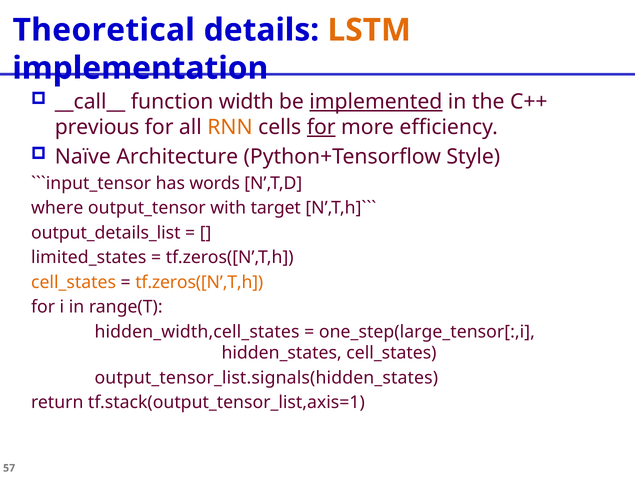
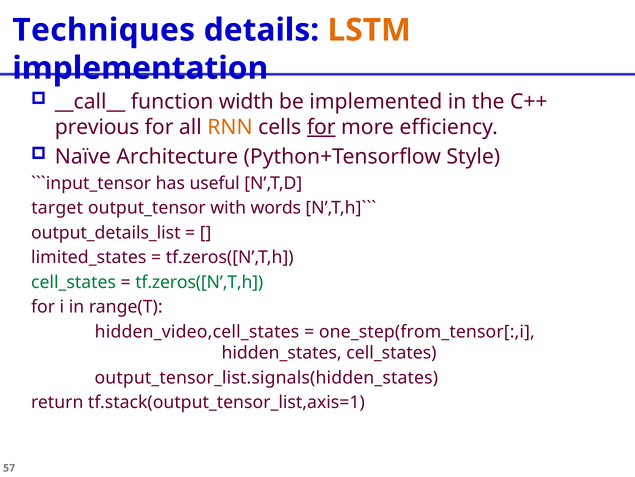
Theoretical: Theoretical -> Techniques
implemented underline: present -> none
words: words -> useful
where: where -> target
target: target -> words
cell_states at (74, 282) colour: orange -> green
tf.zeros([N’,T,h at (199, 282) colour: orange -> green
hidden_width,cell_states: hidden_width,cell_states -> hidden_video,cell_states
one_step(large_tensor[:,i: one_step(large_tensor[:,i -> one_step(from_tensor[:,i
